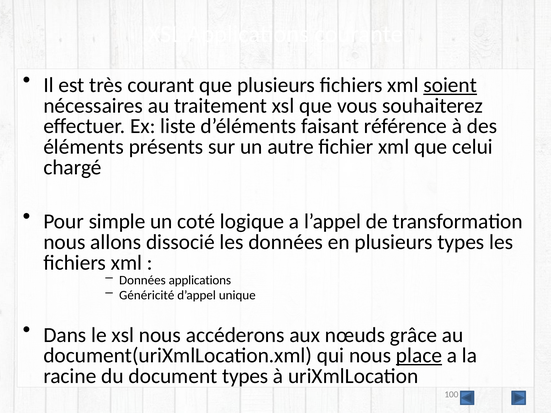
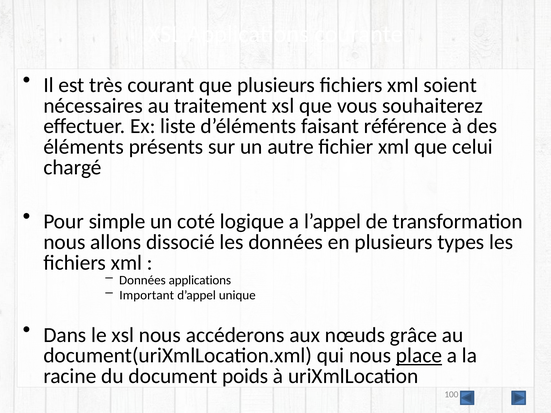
soient underline: present -> none
Généricité: Généricité -> Important
document types: types -> poids
